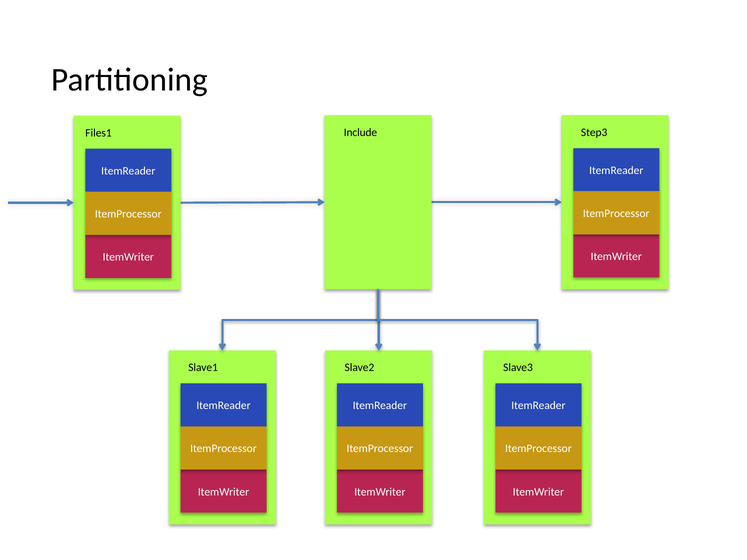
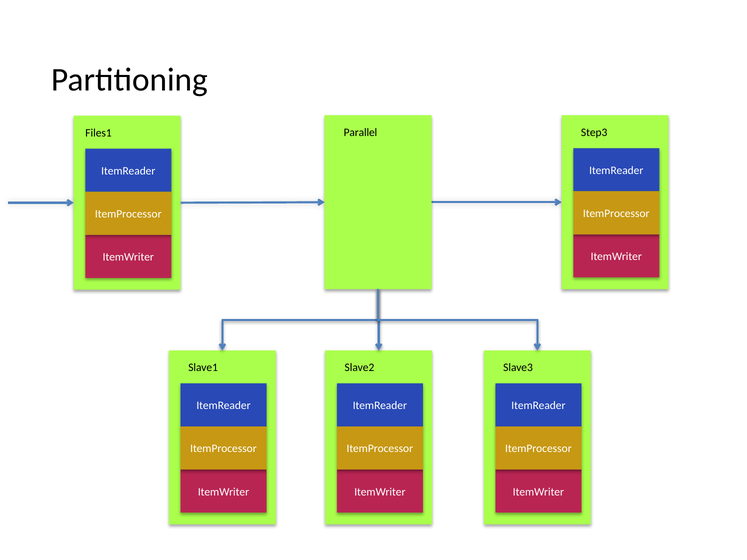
Include: Include -> Parallel
